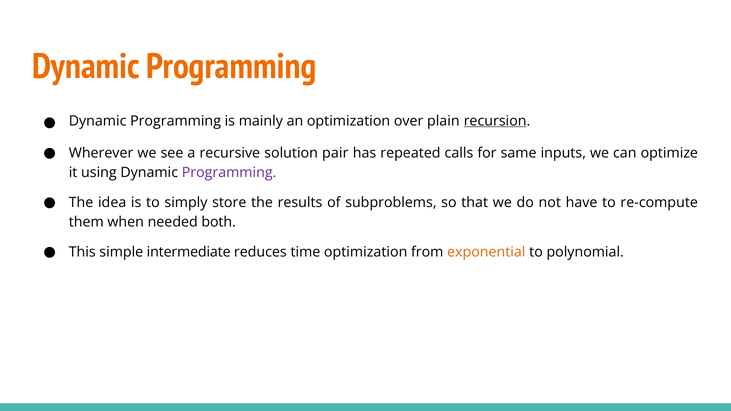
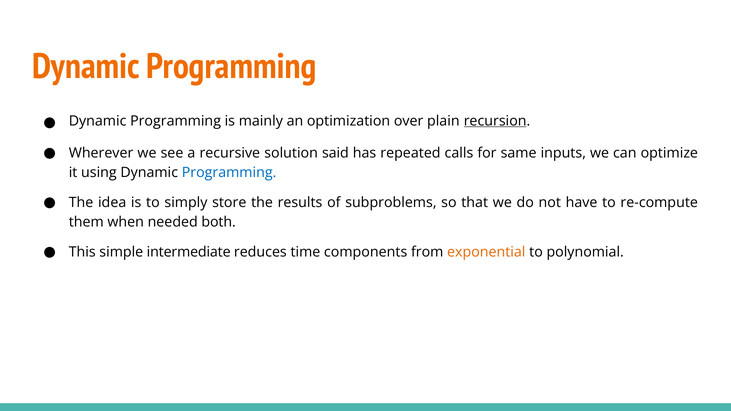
pair: pair -> said
Programming at (229, 173) colour: purple -> blue
time optimization: optimization -> components
